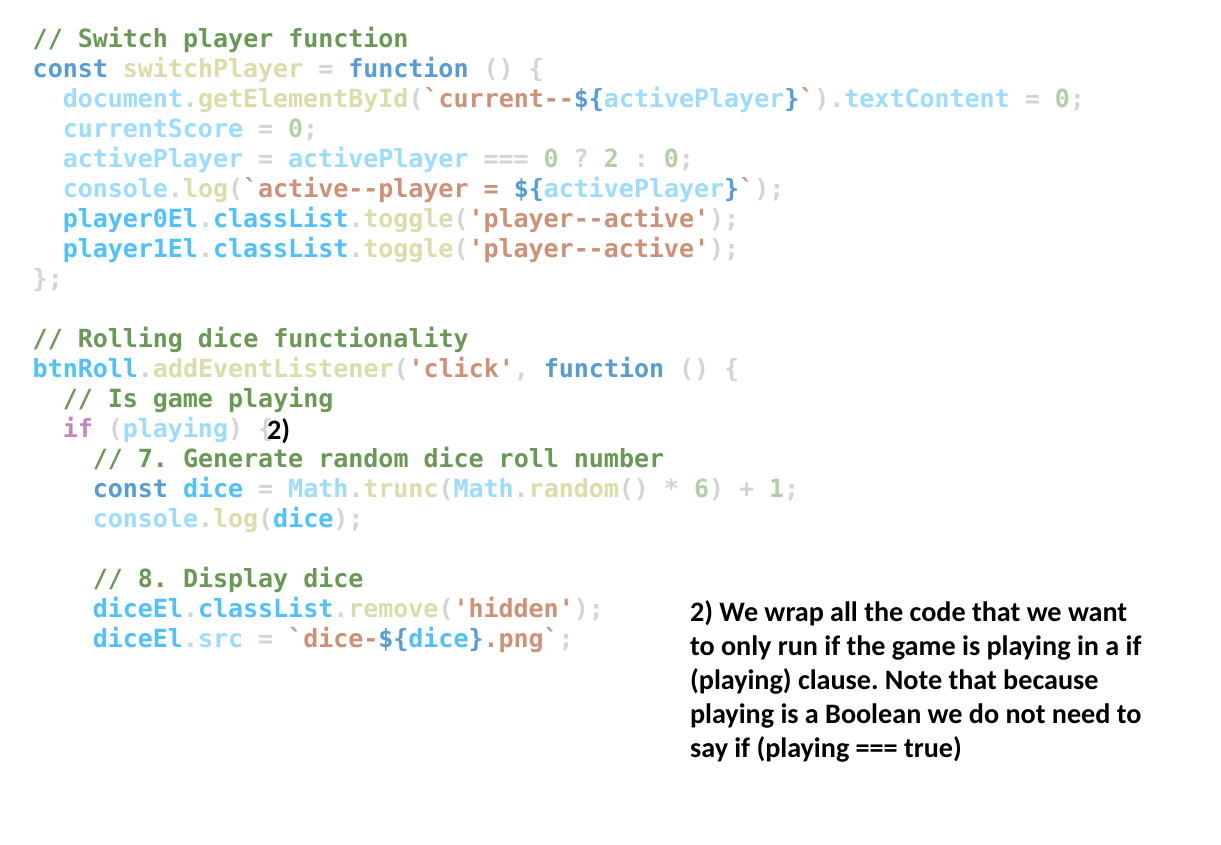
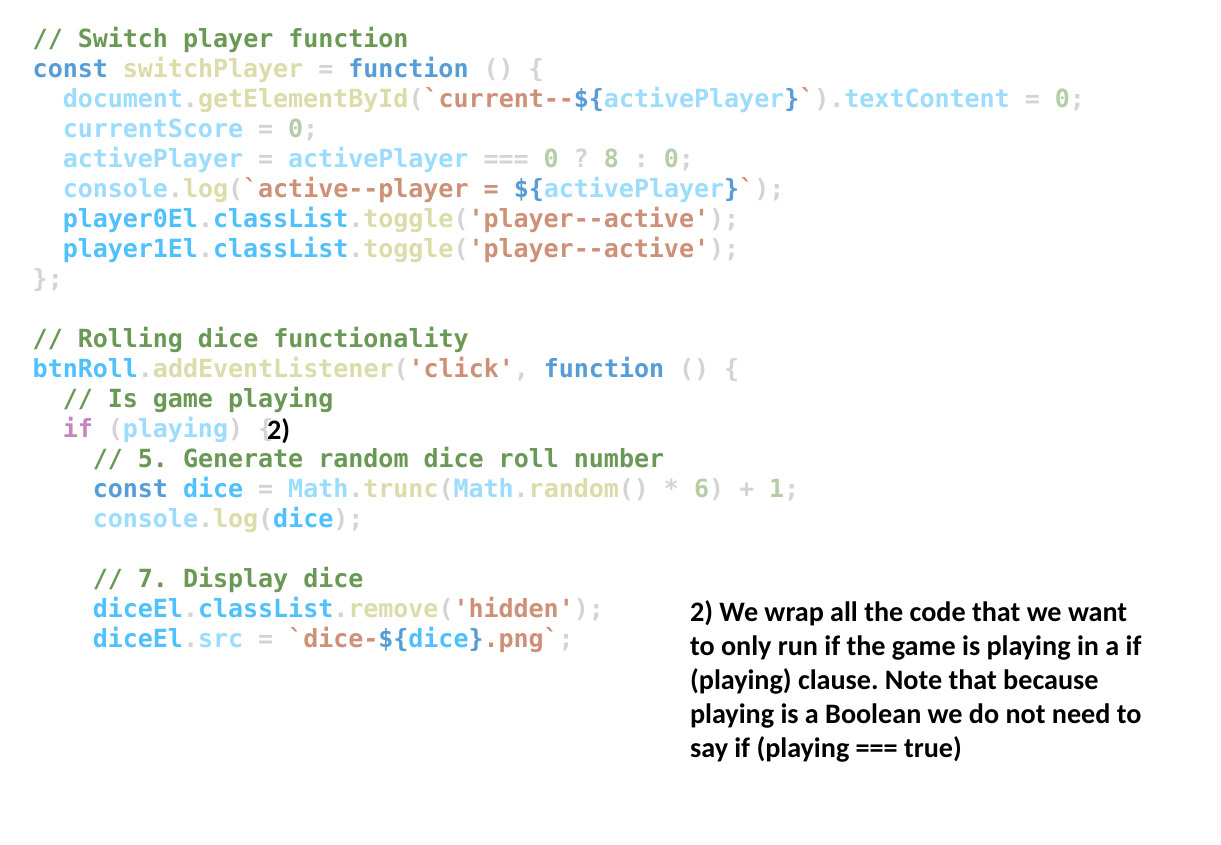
2 at (611, 159): 2 -> 8
7: 7 -> 5
8: 8 -> 7
